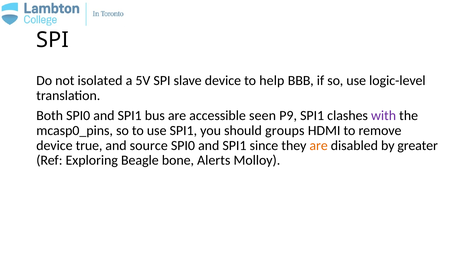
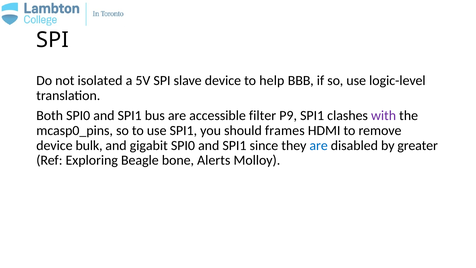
seen: seen -> filter
groups: groups -> frames
true: true -> bulk
source: source -> gigabit
are at (319, 145) colour: orange -> blue
